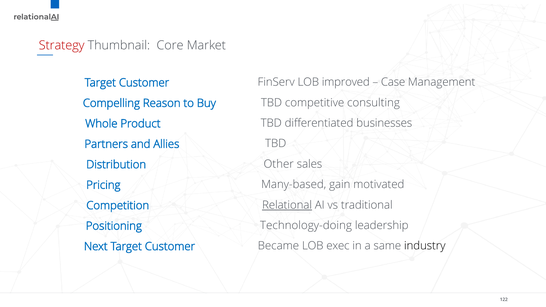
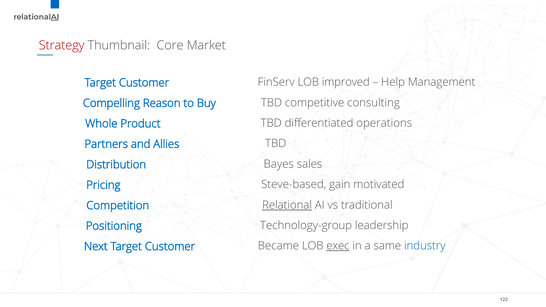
Case: Case -> Help
businesses: businesses -> operations
Other: Other -> Bayes
Many-based: Many-based -> Steve-based
Technology-doing: Technology-doing -> Technology-group
exec underline: none -> present
industry colour: black -> blue
